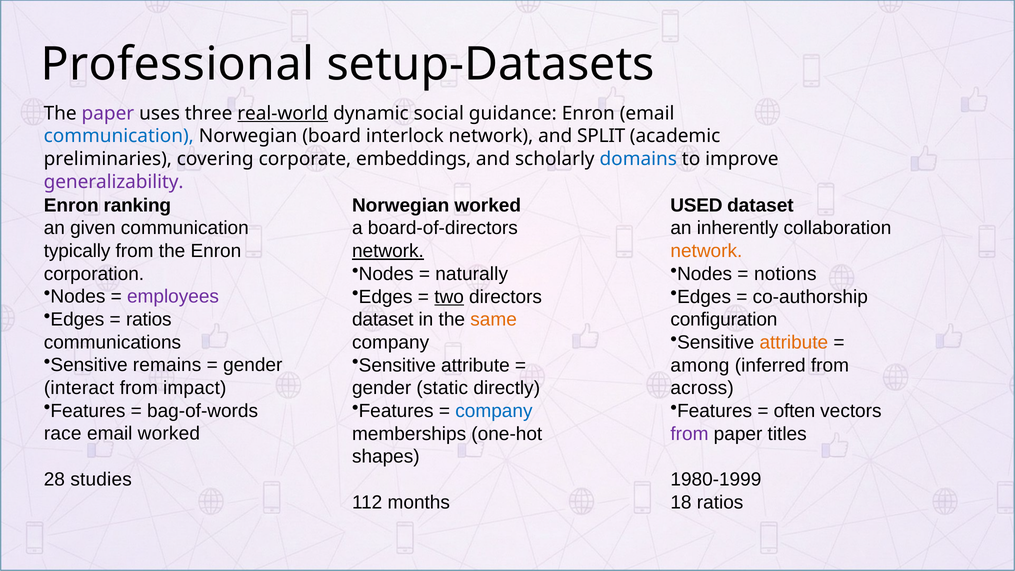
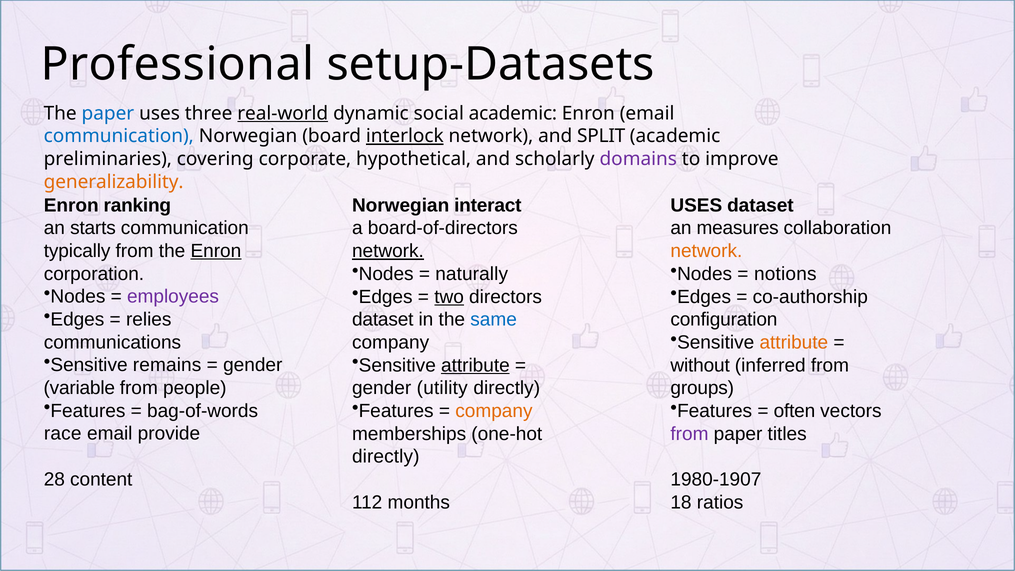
paper at (108, 113) colour: purple -> blue
social guidance: guidance -> academic
interlock underline: none -> present
embeddings: embeddings -> hypothetical
domains colour: blue -> purple
generalizability colour: purple -> orange
Norwegian worked: worked -> interact
USED at (696, 205): USED -> USES
given: given -> starts
inherently: inherently -> measures
Enron at (216, 251) underline: none -> present
ratios at (149, 319): ratios -> relies
same colour: orange -> blue
attribute at (475, 365) underline: none -> present
among: among -> without
interact: interact -> variable
impact: impact -> people
static: static -> utility
across: across -> groups
company at (494, 411) colour: blue -> orange
email worked: worked -> provide
shapes at (386, 457): shapes -> directly
studies: studies -> content
1980-1999: 1980-1999 -> 1980-1907
